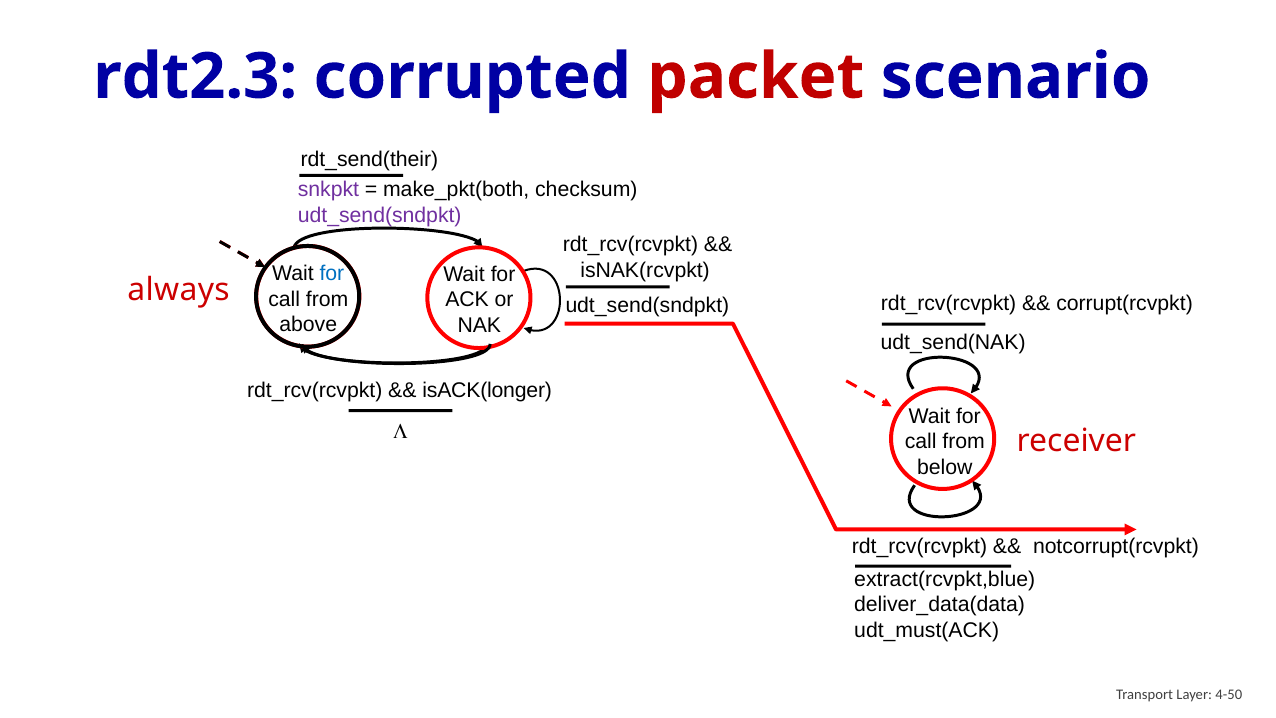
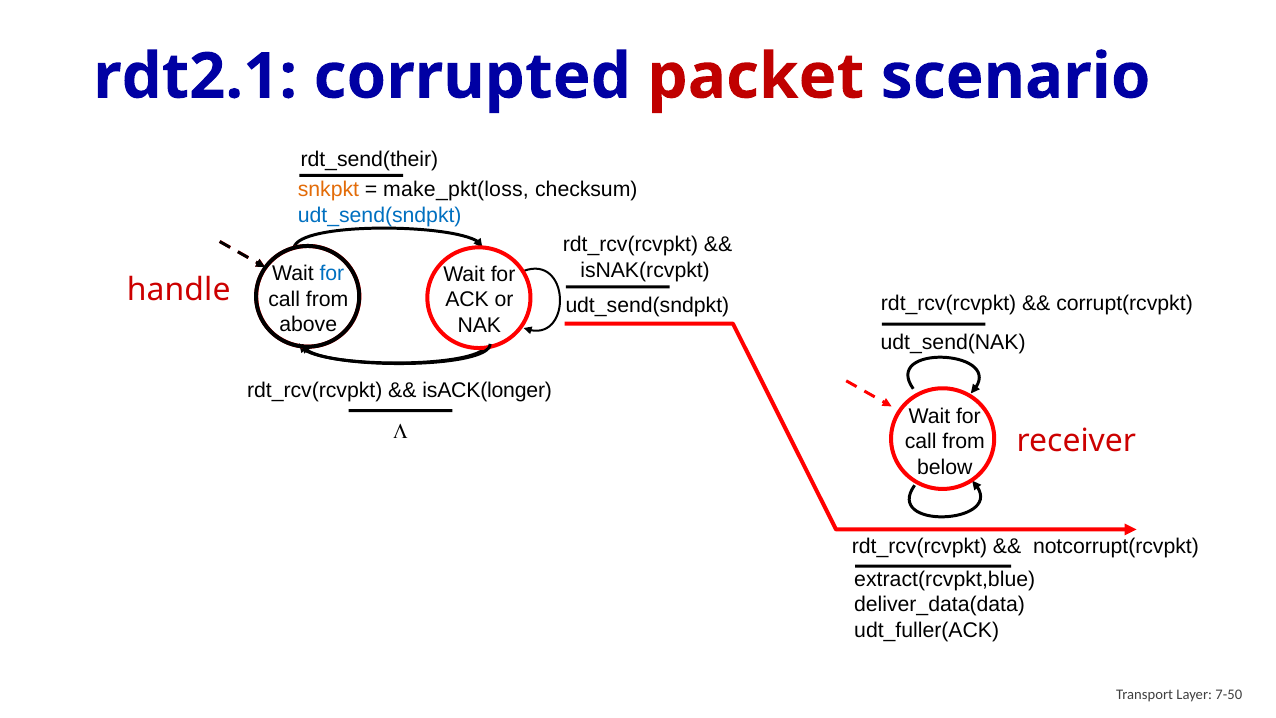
rdt2.3: rdt2.3 -> rdt2.1
snkpkt colour: purple -> orange
make_pkt(both: make_pkt(both -> make_pkt(loss
udt_send(sndpkt at (380, 215) colour: purple -> blue
always: always -> handle
udt_must(ACK: udt_must(ACK -> udt_fuller(ACK
4-50: 4-50 -> 7-50
